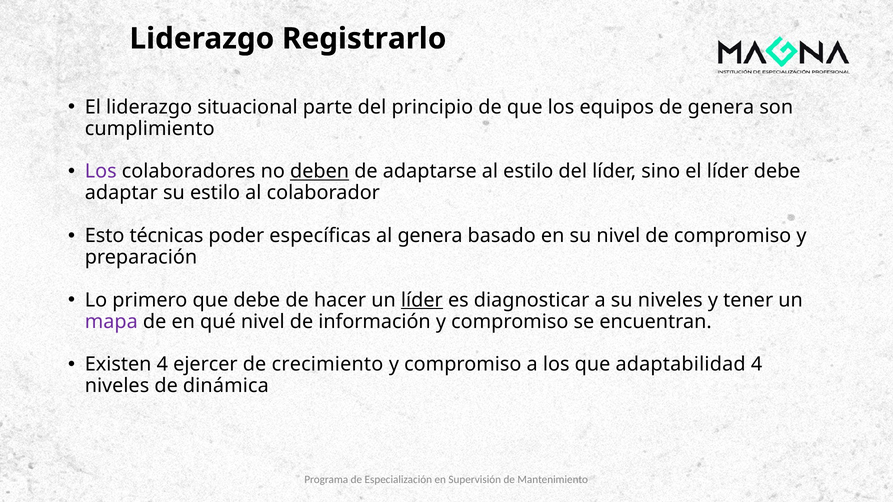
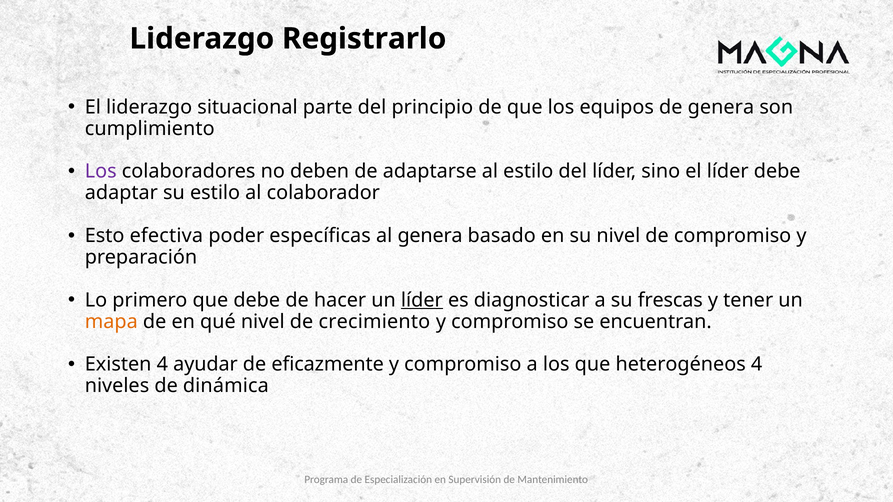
deben underline: present -> none
técnicas: técnicas -> efectiva
su niveles: niveles -> frescas
mapa colour: purple -> orange
información: información -> crecimiento
ejercer: ejercer -> ayudar
crecimiento: crecimiento -> eficazmente
adaptabilidad: adaptabilidad -> heterogéneos
